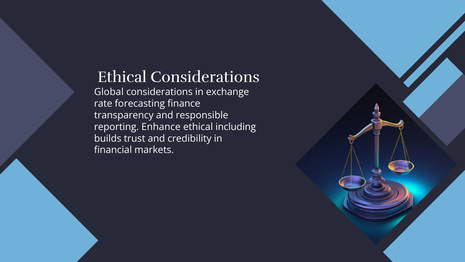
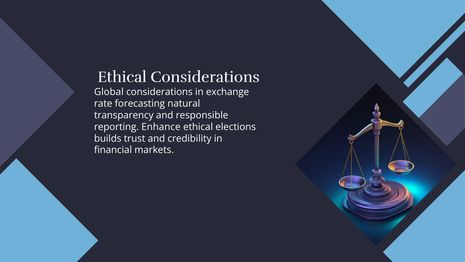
ﬁnance: ﬁnance -> natural
including: including -> elections
